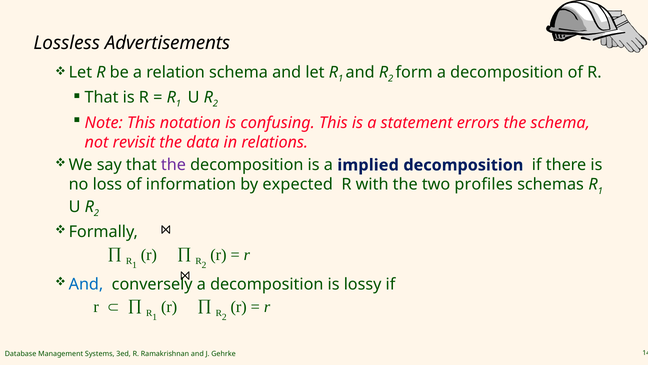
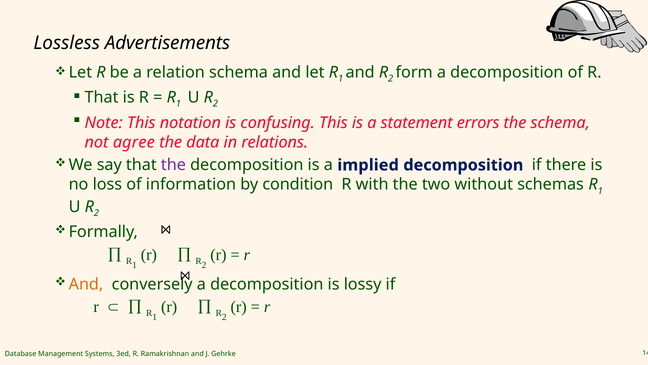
revisit: revisit -> agree
expected: expected -> condition
profiles: profiles -> without
And at (86, 284) colour: blue -> orange
